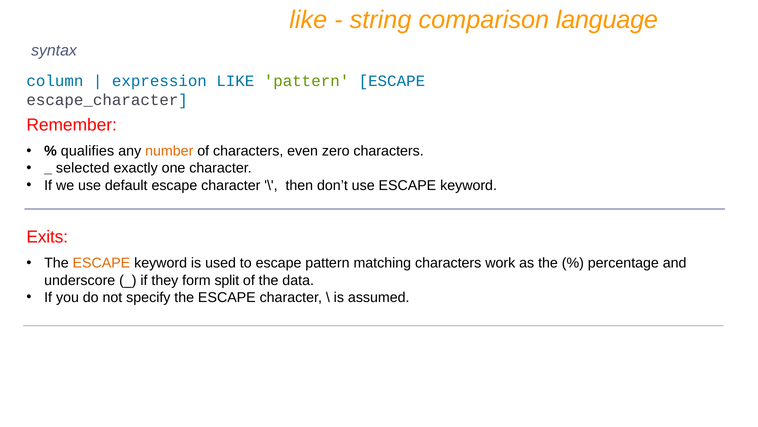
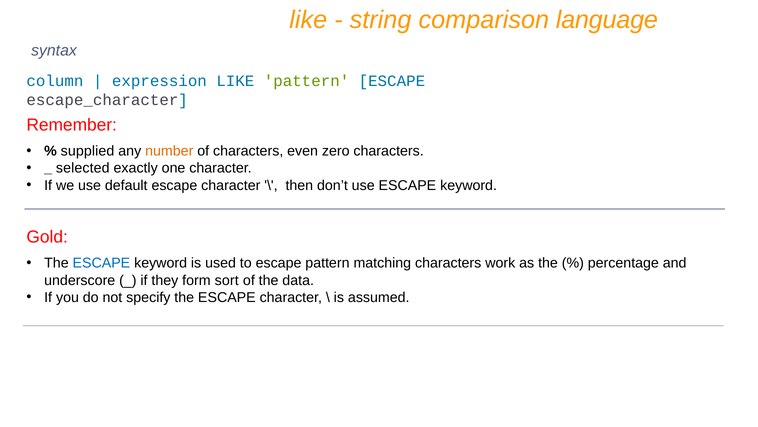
qualifies: qualifies -> supplied
Exits: Exits -> Gold
ESCAPE at (101, 263) colour: orange -> blue
split: split -> sort
